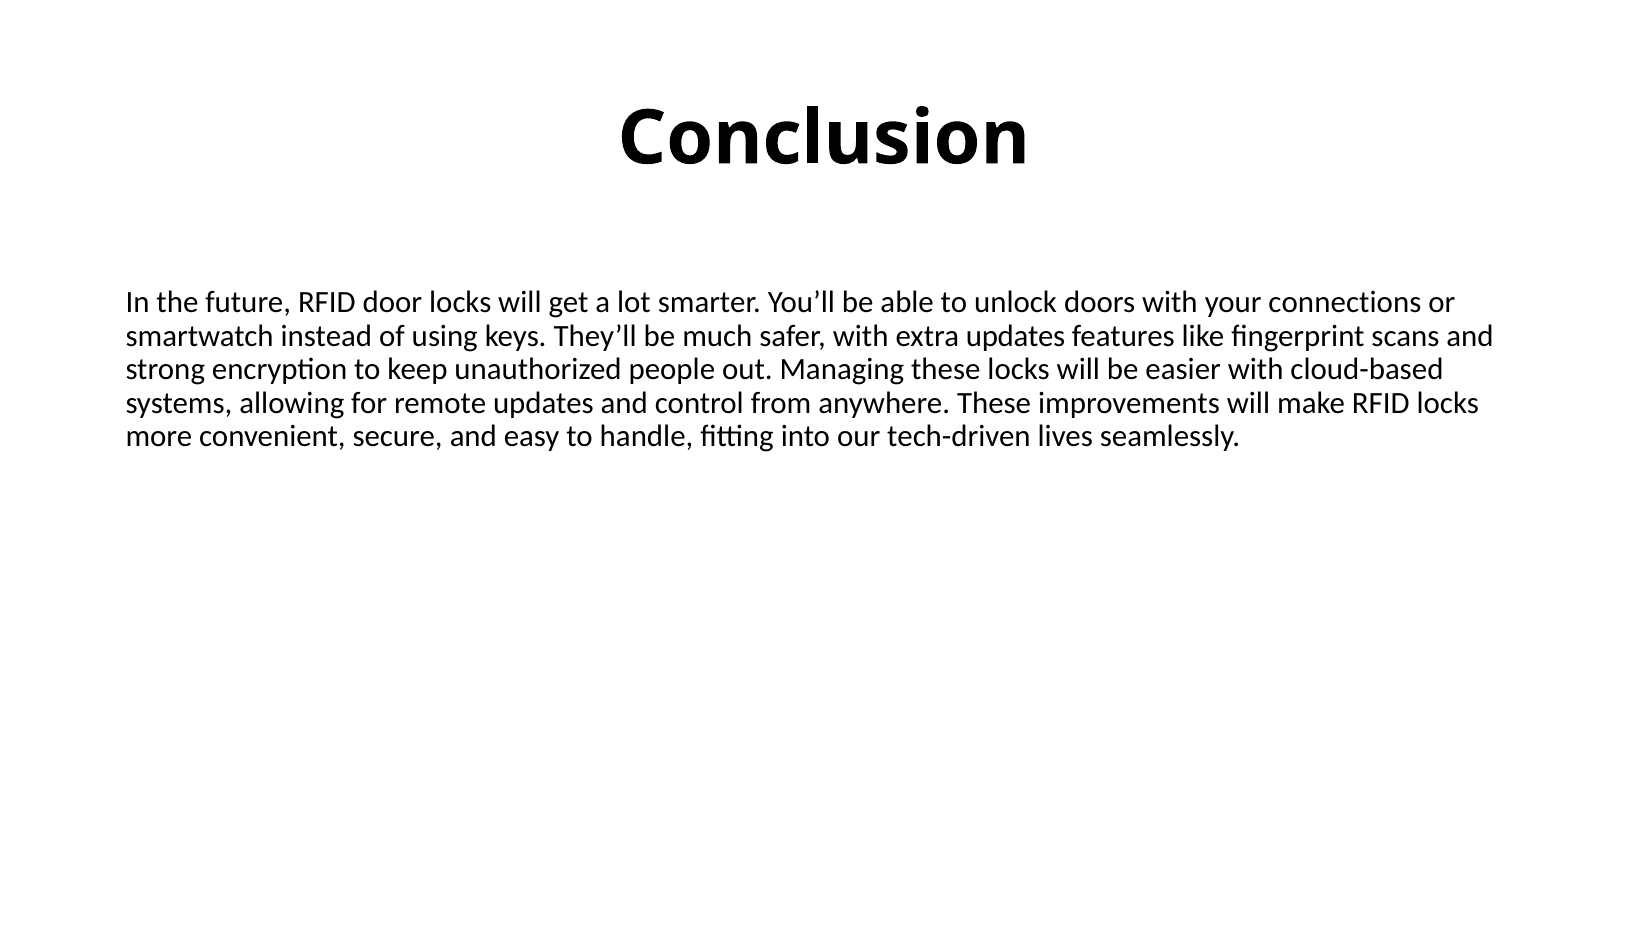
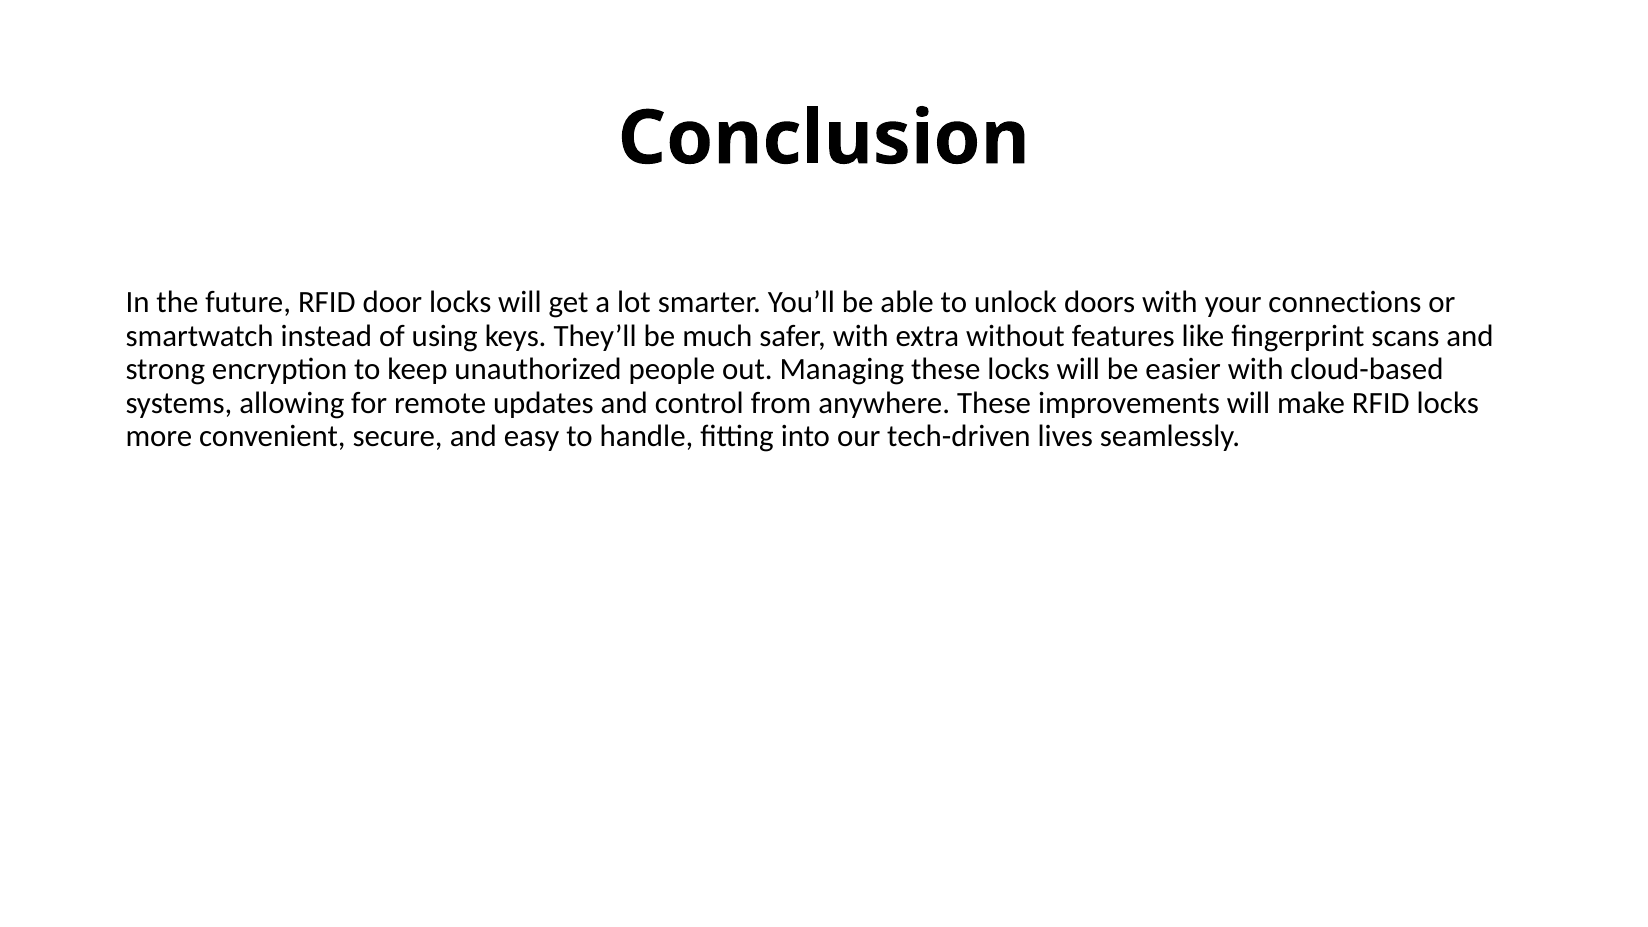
extra updates: updates -> without
